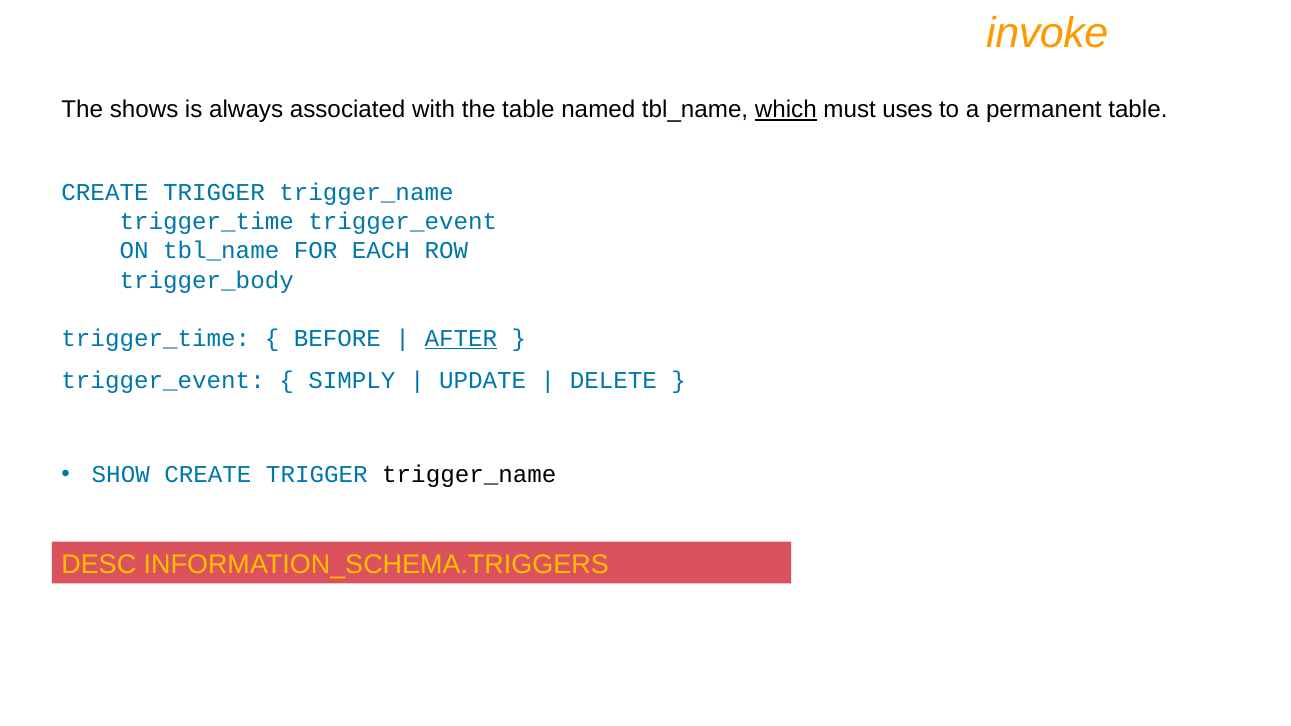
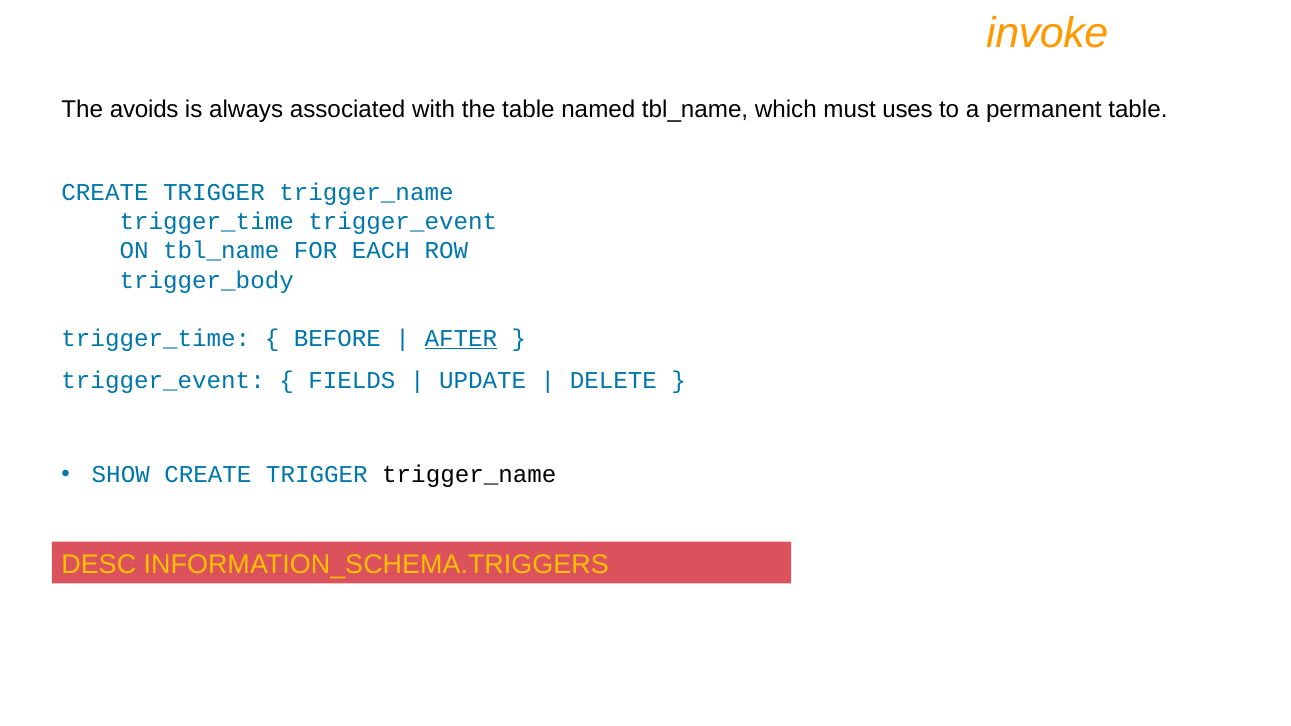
shows: shows -> avoids
which underline: present -> none
SIMPLY: SIMPLY -> FIELDS
